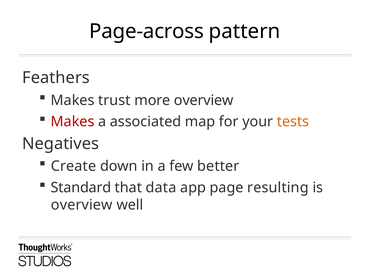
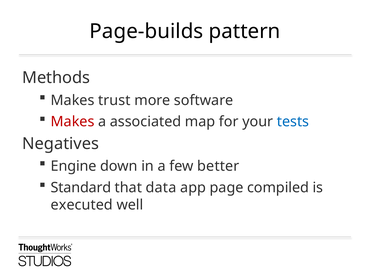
Page-across: Page-across -> Page-builds
Feathers: Feathers -> Methods
more overview: overview -> software
tests colour: orange -> blue
Create: Create -> Engine
resulting: resulting -> compiled
overview at (82, 205): overview -> executed
